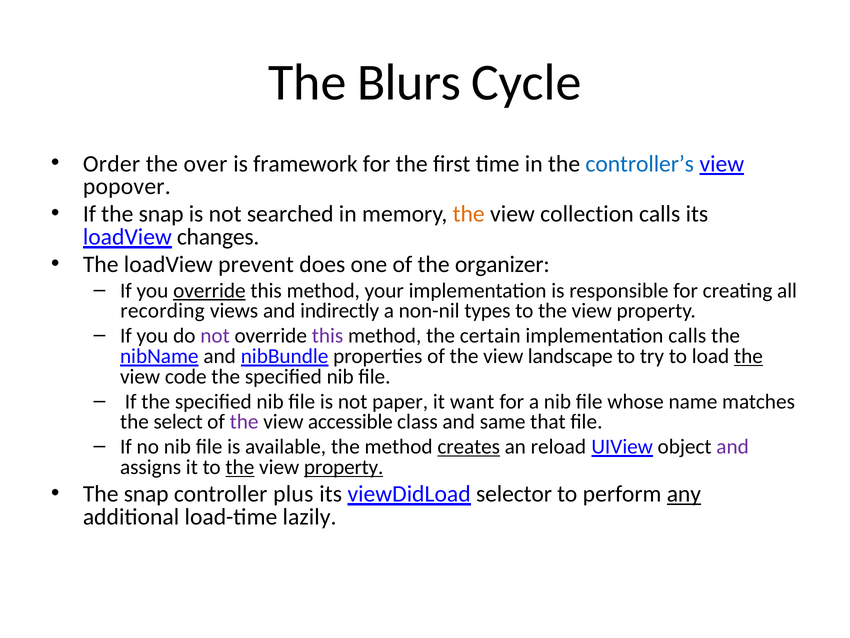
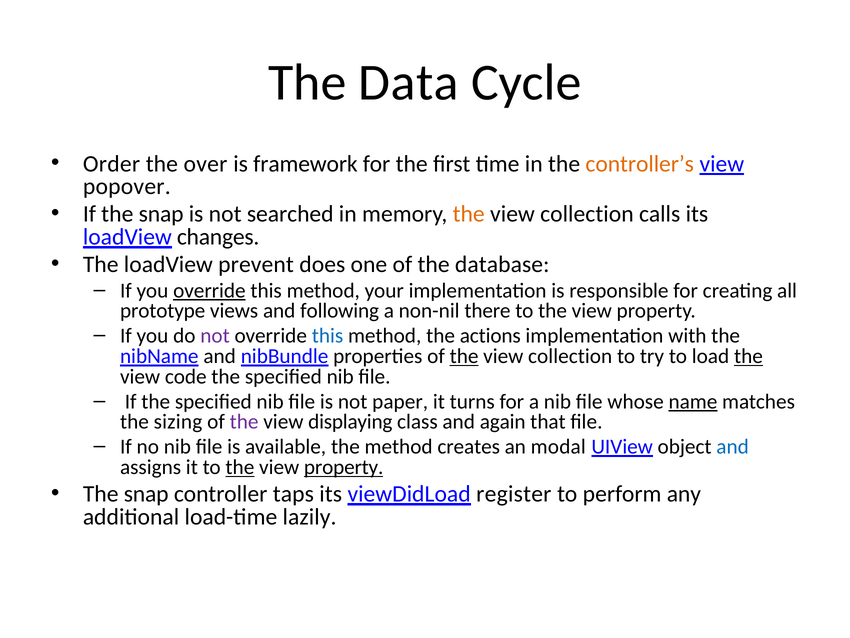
Blurs: Blurs -> Data
controller’s colour: blue -> orange
organizer: organizer -> database
recording: recording -> prototype
indirectly: indirectly -> following
types: types -> there
this at (328, 335) colour: purple -> blue
certain: certain -> actions
implementation calls: calls -> with
the at (464, 356) underline: none -> present
landscape at (570, 356): landscape -> collection
want: want -> turns
name underline: none -> present
select: select -> sizing
accessible: accessible -> displaying
same: same -> again
creates underline: present -> none
reload: reload -> modal
and at (733, 447) colour: purple -> blue
plus: plus -> taps
selector: selector -> register
any underline: present -> none
